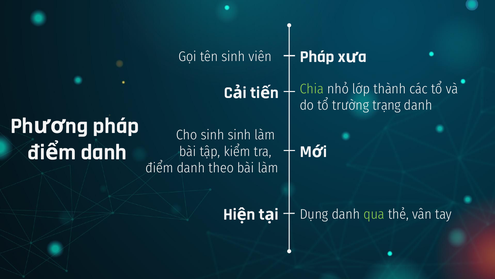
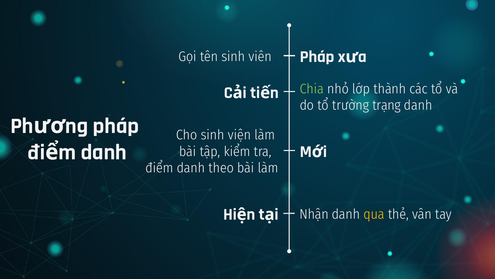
sinh sinh: sinh -> viện
Dụng: Dụng -> Nhận
qua colour: light green -> yellow
